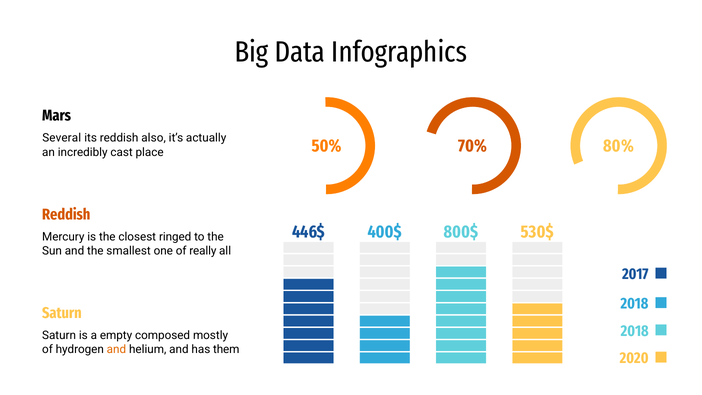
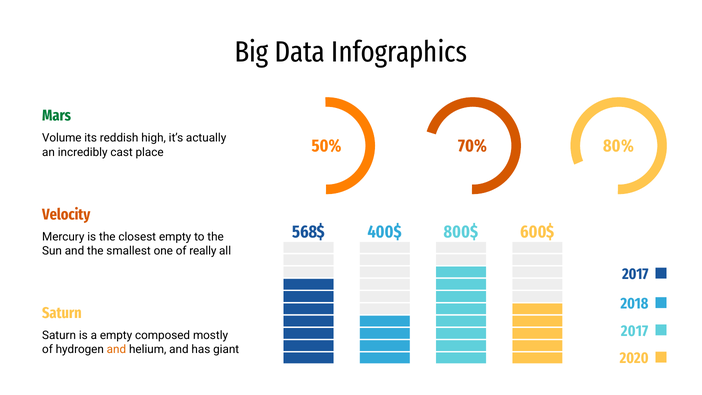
Mars colour: black -> green
Several: Several -> Volume
also: also -> high
Reddish at (66, 214): Reddish -> Velocity
446$: 446$ -> 568$
530$: 530$ -> 600$
closest ringed: ringed -> empty
2018 at (635, 331): 2018 -> 2017
them: them -> giant
